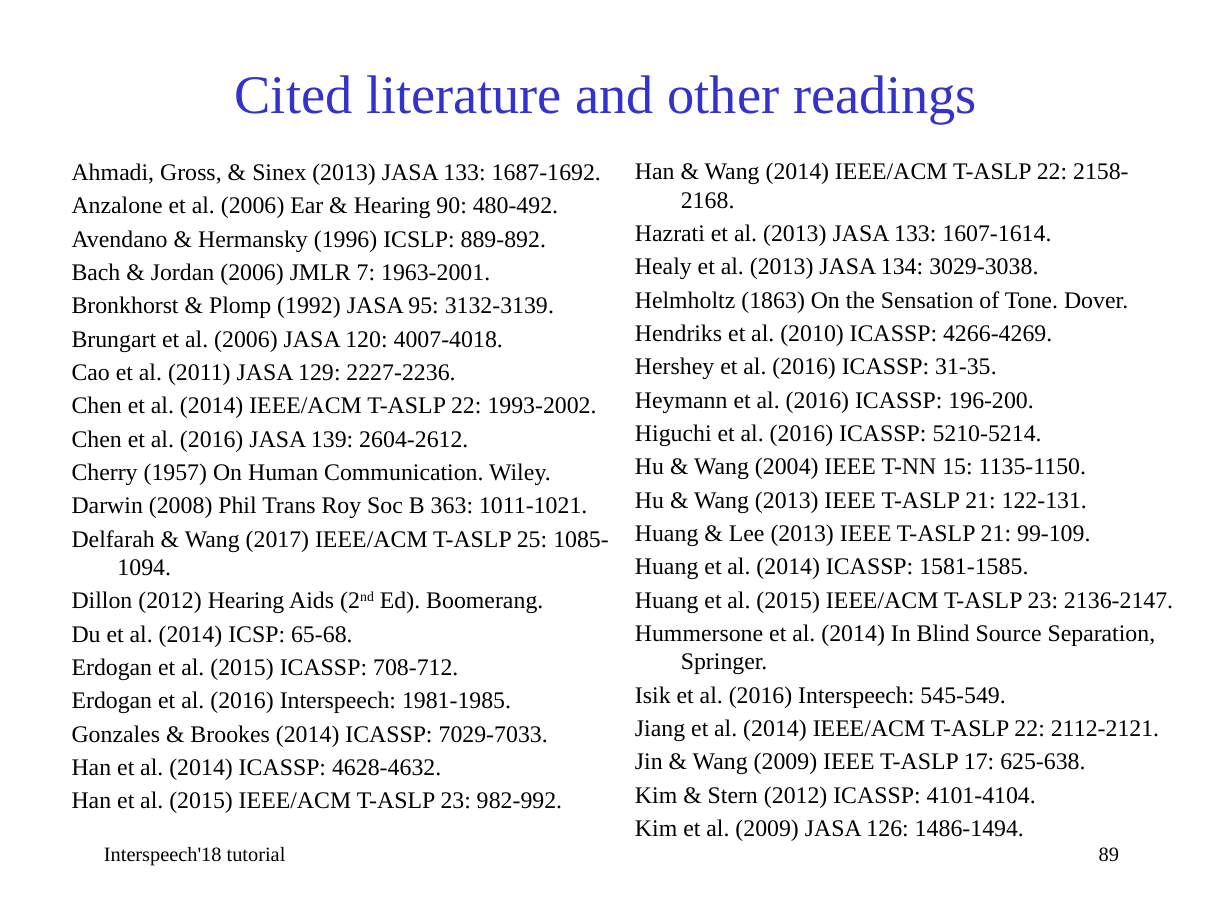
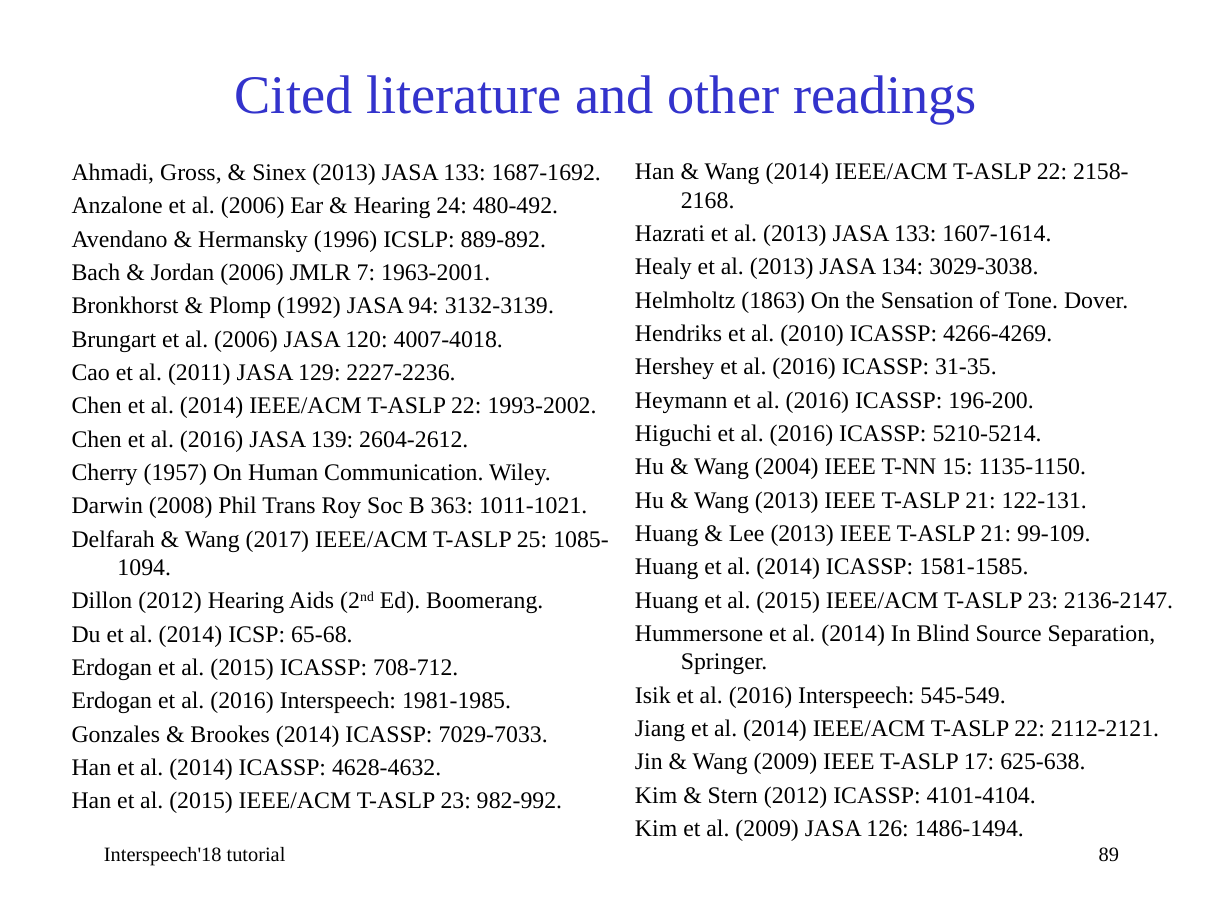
90: 90 -> 24
95: 95 -> 94
